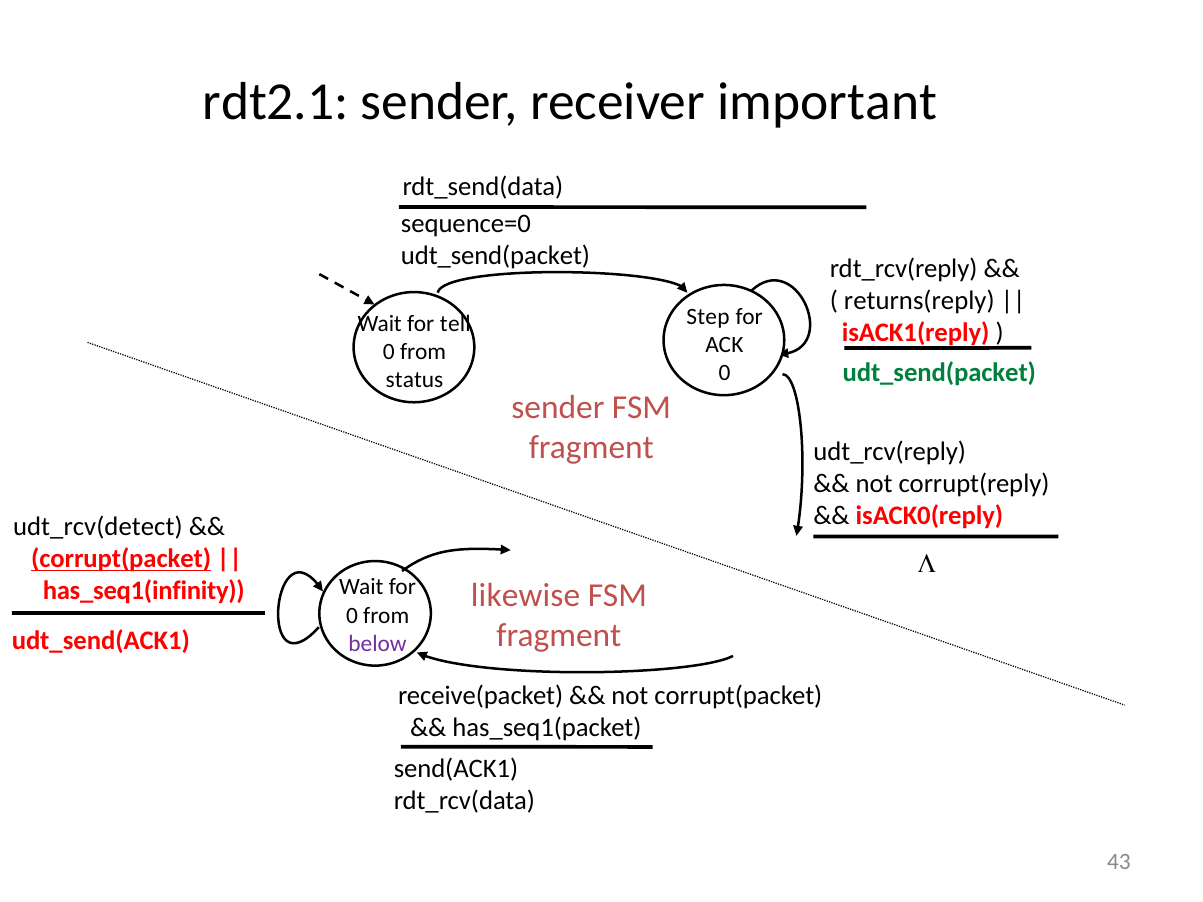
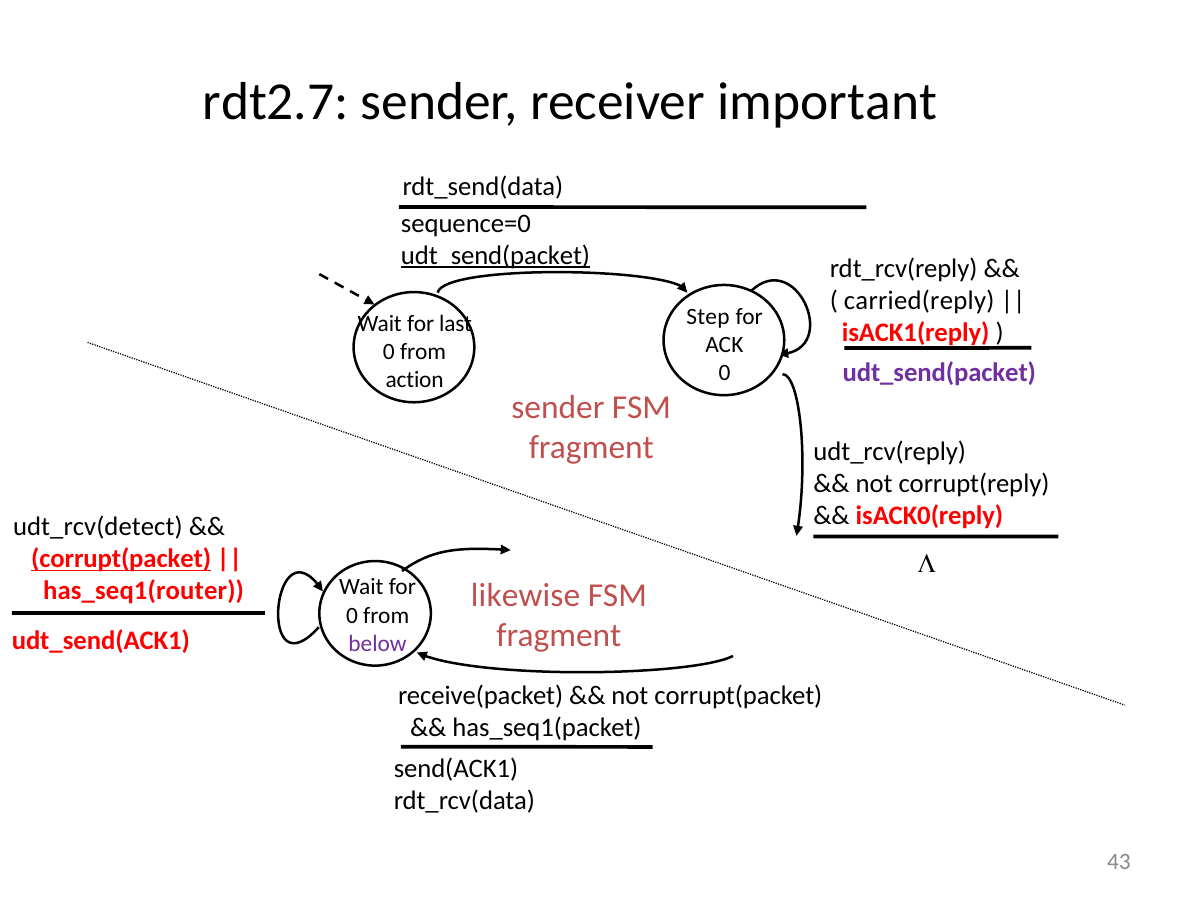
rdt2.1: rdt2.1 -> rdt2.7
udt_send(packet at (496, 256) underline: none -> present
returns(reply: returns(reply -> carried(reply
tell: tell -> last
udt_send(packet at (939, 373) colour: green -> purple
status: status -> action
has_seq1(infinity: has_seq1(infinity -> has_seq1(router
